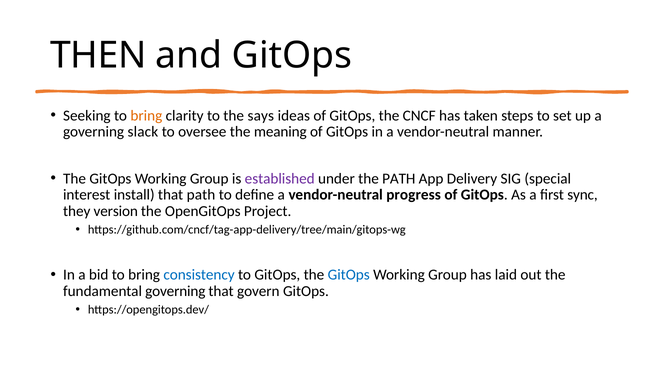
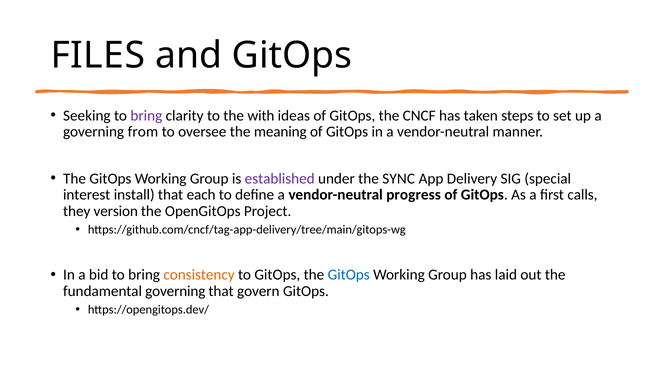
THEN: THEN -> FILES
bring at (146, 116) colour: orange -> purple
says: says -> with
slack: slack -> from
the PATH: PATH -> SYNC
that path: path -> each
sync: sync -> calls
consistency colour: blue -> orange
